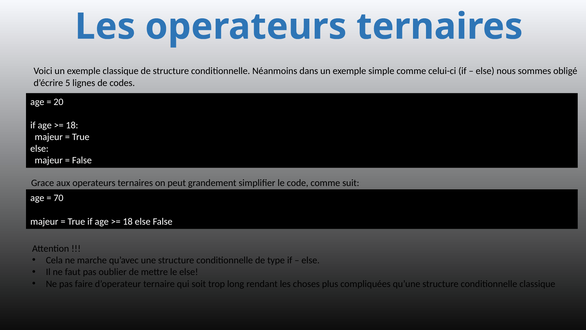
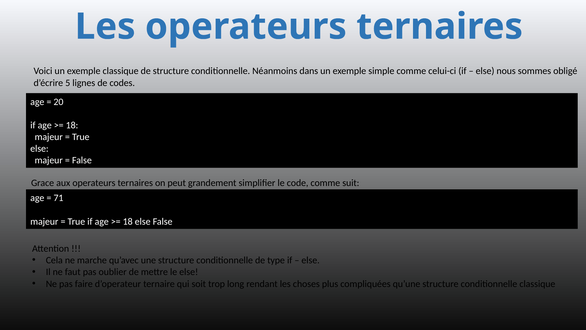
70: 70 -> 71
